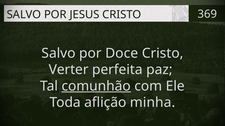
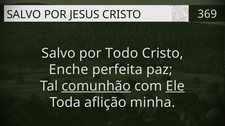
Doce: Doce -> Todo
Verter: Verter -> Enche
Ele underline: none -> present
